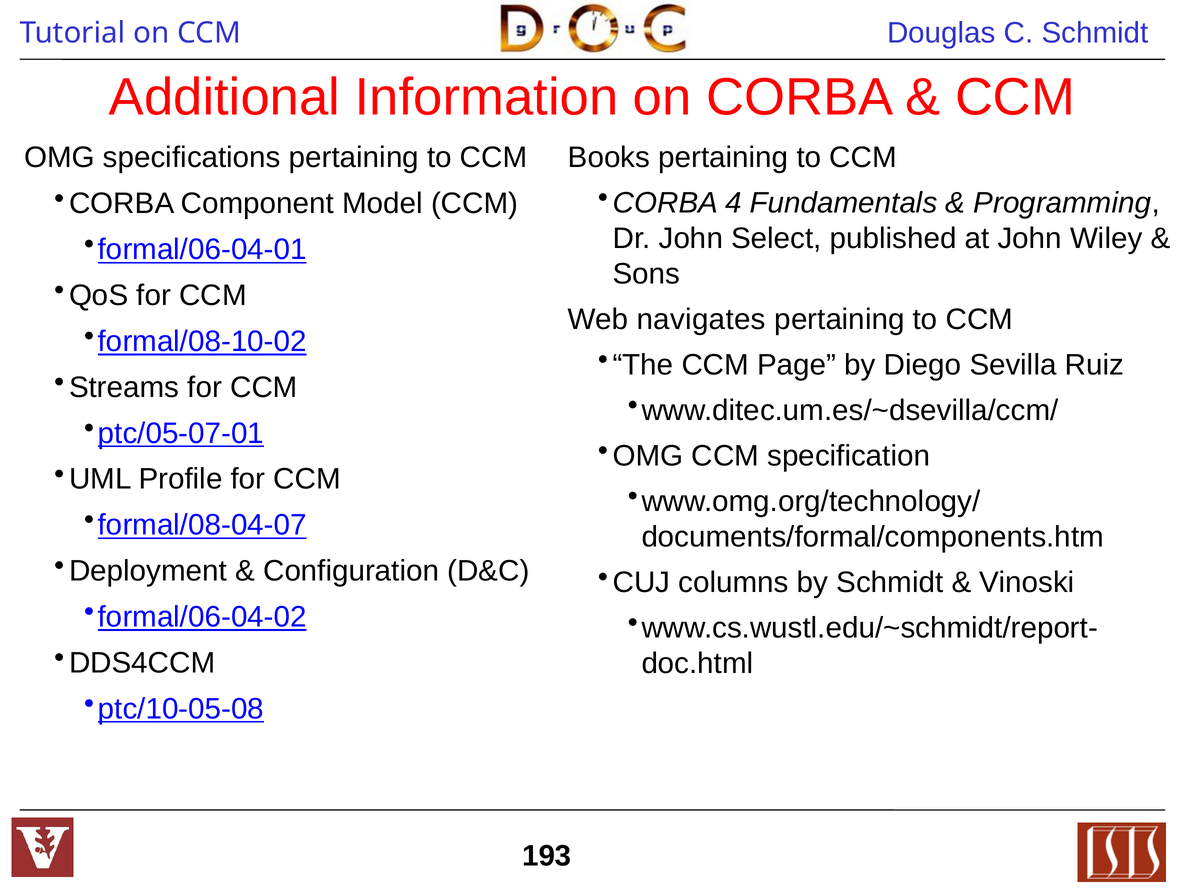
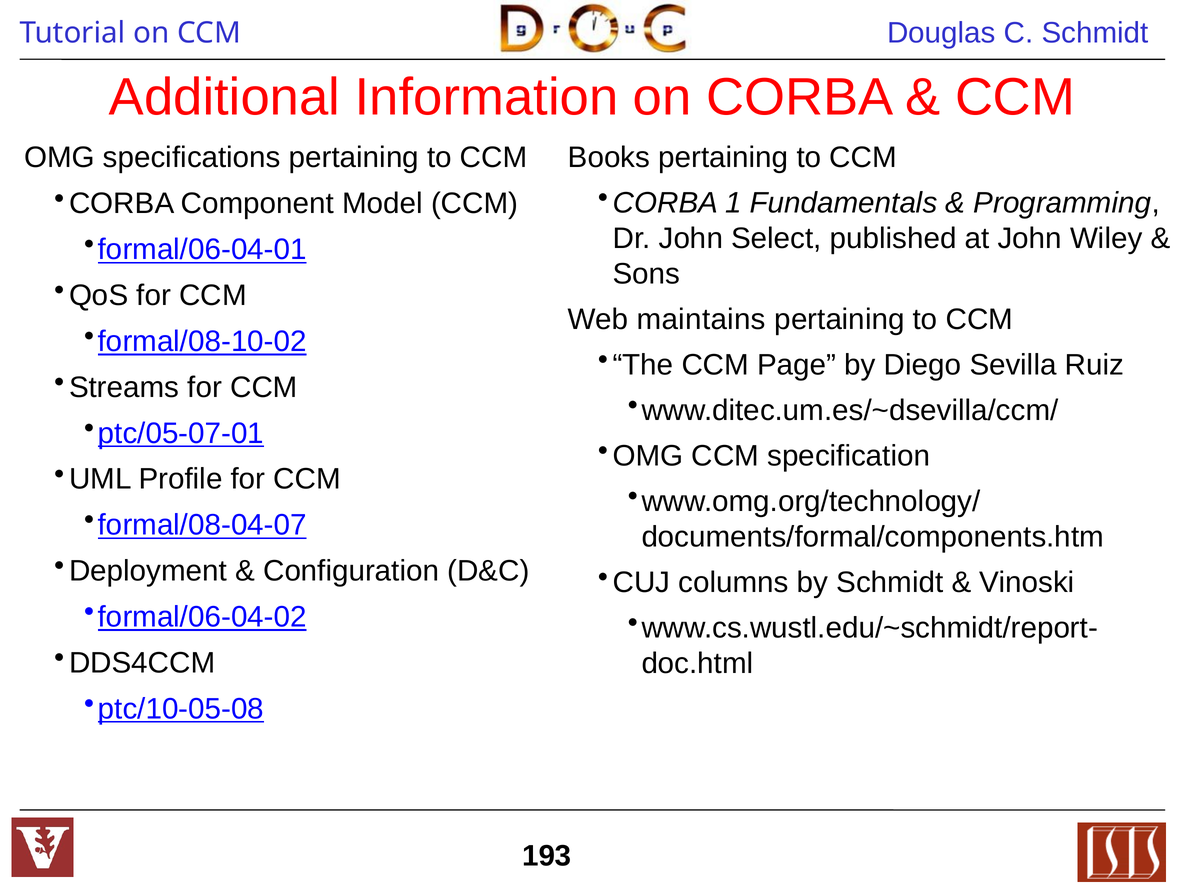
4: 4 -> 1
navigates: navigates -> maintains
